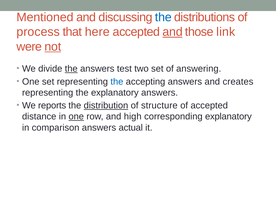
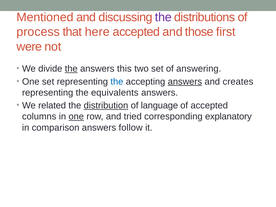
the at (163, 17) colour: blue -> purple
and at (173, 32) underline: present -> none
link: link -> first
not underline: present -> none
test: test -> this
answers at (185, 82) underline: none -> present
the explanatory: explanatory -> equivalents
reports: reports -> related
structure: structure -> language
distance: distance -> columns
high: high -> tried
actual: actual -> follow
